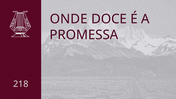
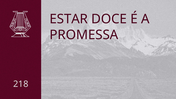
ONDE: ONDE -> ESTAR
